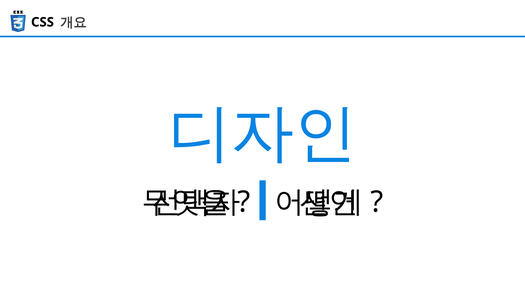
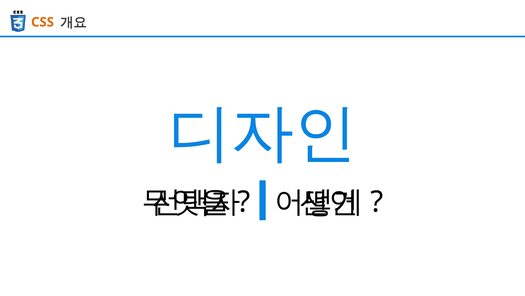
CSS colour: black -> orange
